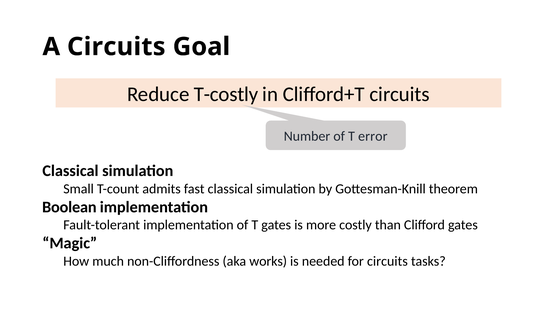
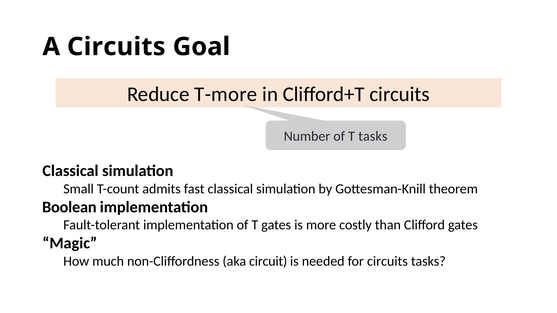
T-costly: T-costly -> T-more
T error: error -> tasks
works: works -> circuit
